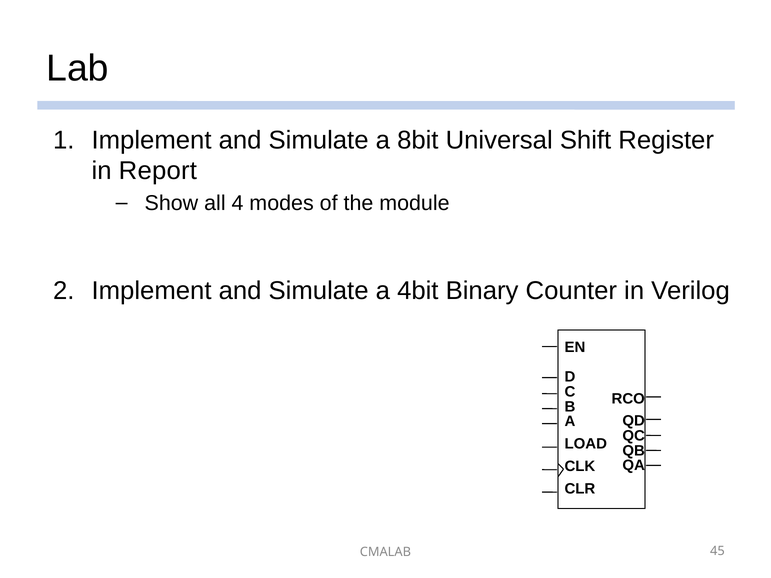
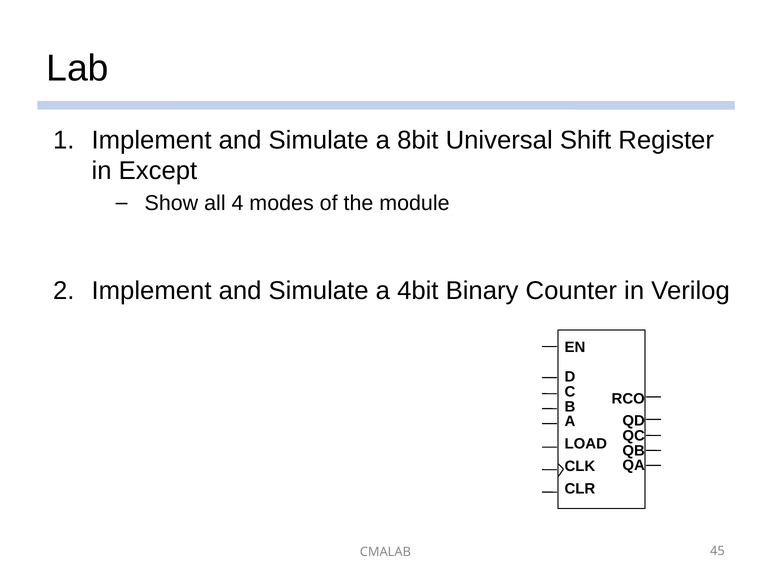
Report: Report -> Except
